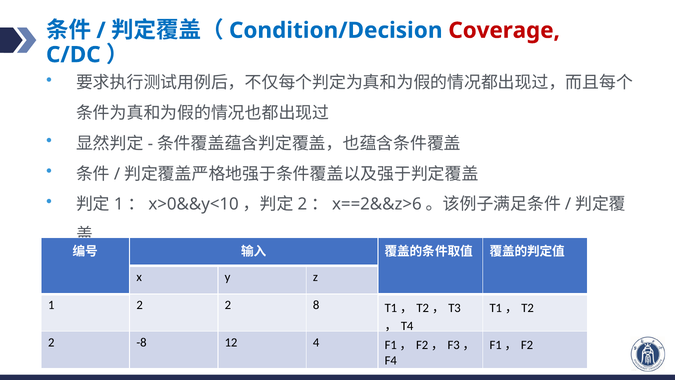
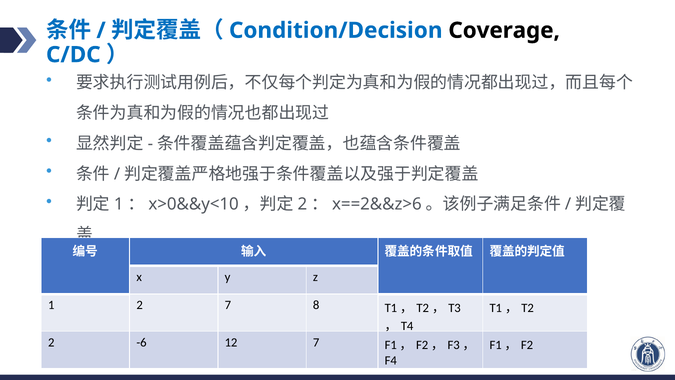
Coverage colour: red -> black
2 2: 2 -> 7
-8: -8 -> -6
12 4: 4 -> 7
